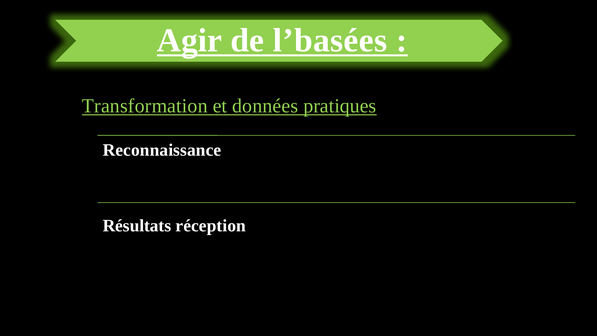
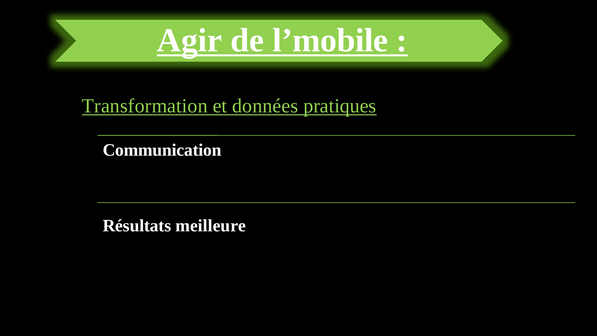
l’basées: l’basées -> l’mobile
Reconnaissance: Reconnaissance -> Communication
réception: réception -> meilleure
